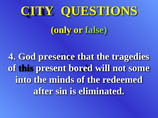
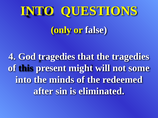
CITY at (37, 11): CITY -> INTO
false colour: light green -> white
God presence: presence -> tragedies
bored: bored -> might
